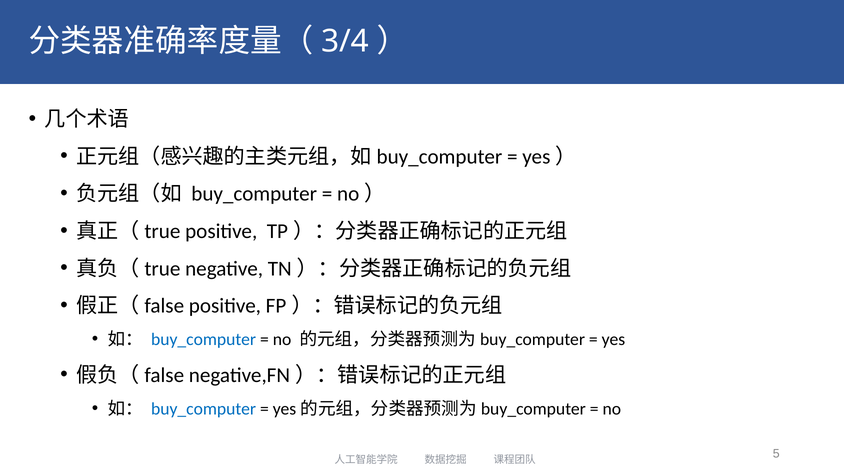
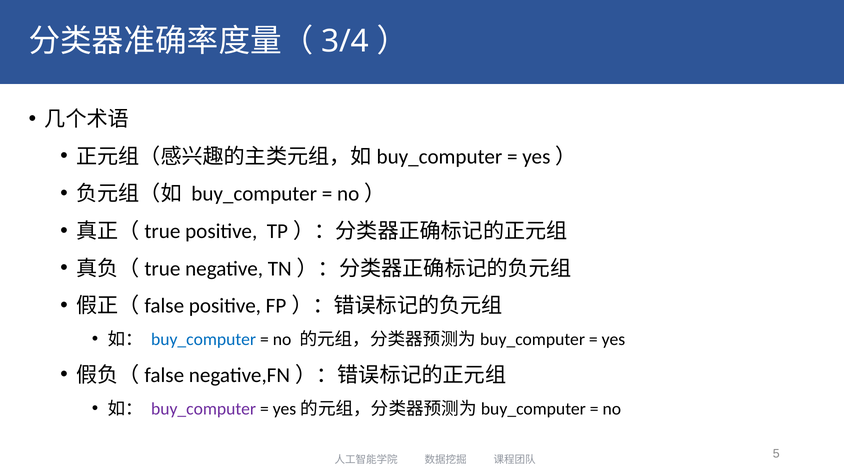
buy_computer at (204, 409) colour: blue -> purple
